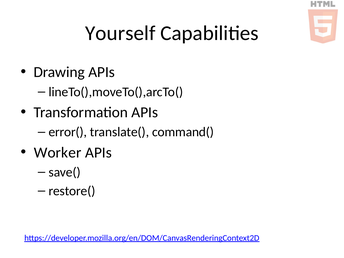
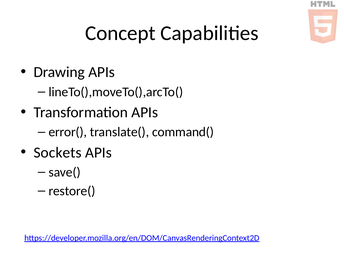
Yourself: Yourself -> Concept
Worker: Worker -> Sockets
